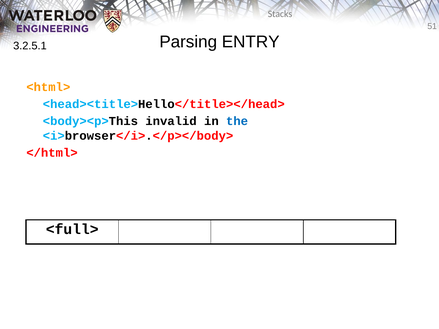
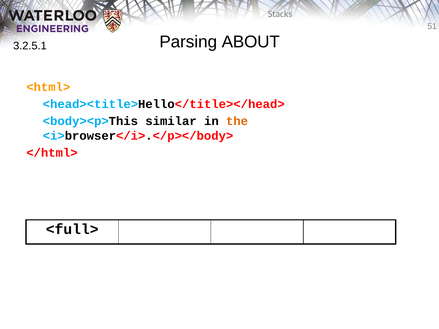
ENTRY: ENTRY -> ABOUT
invalid: invalid -> similar
the colour: blue -> orange
